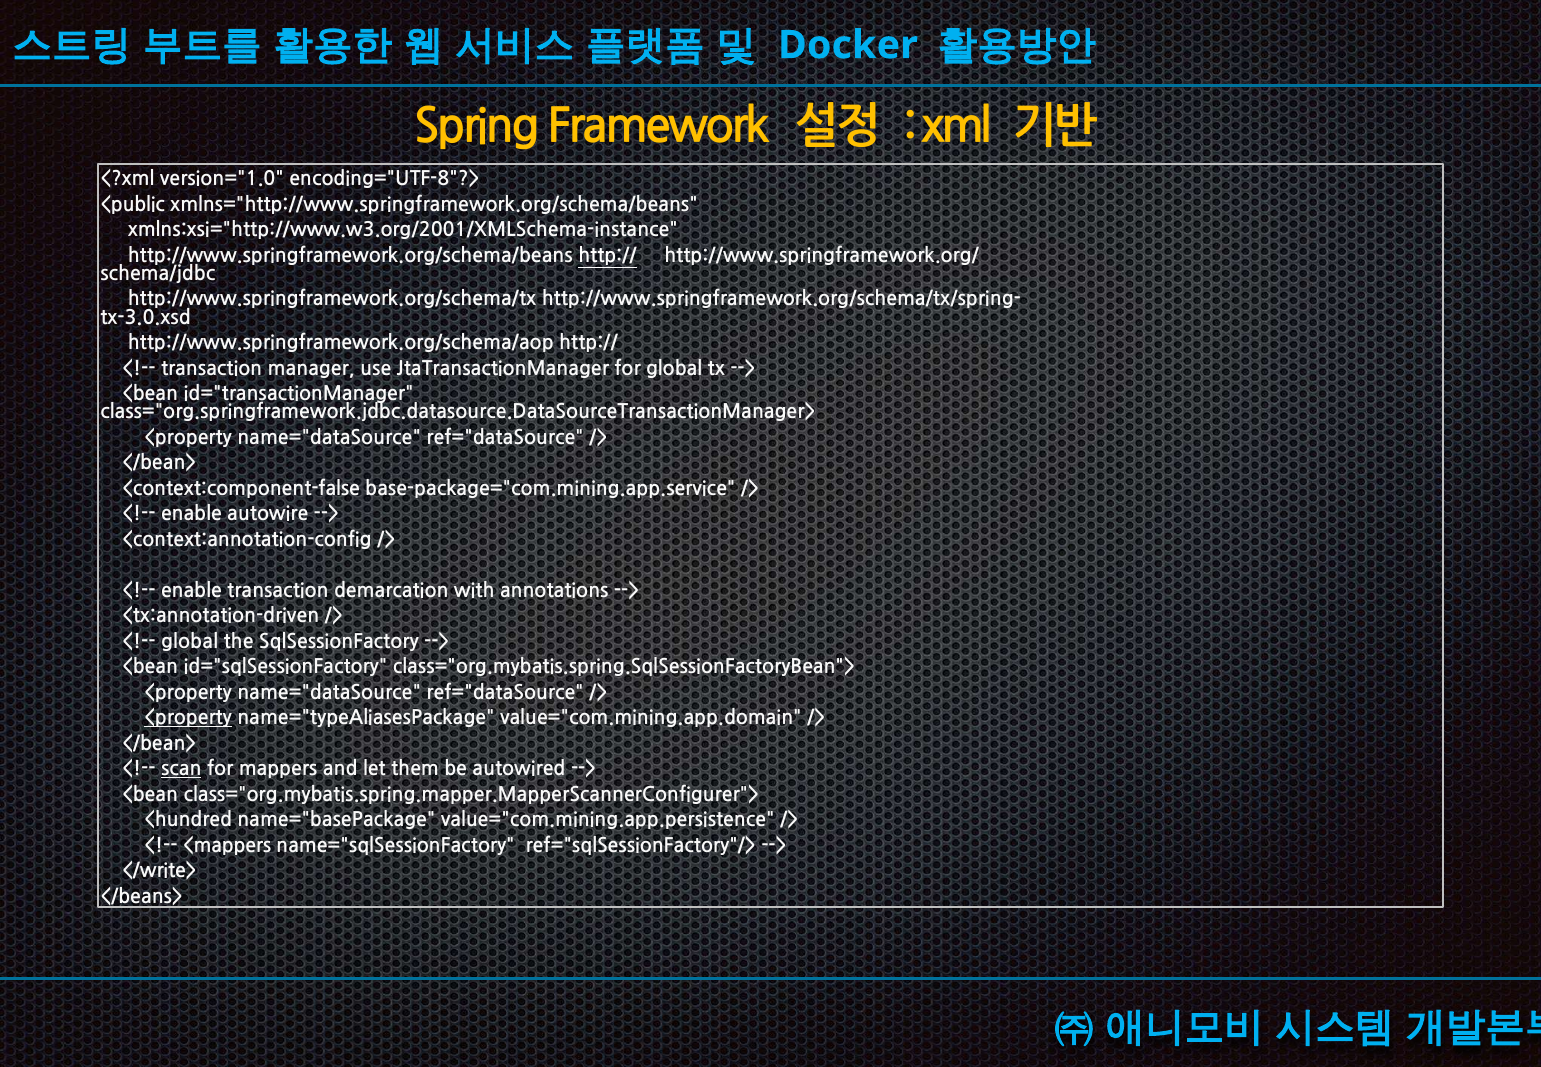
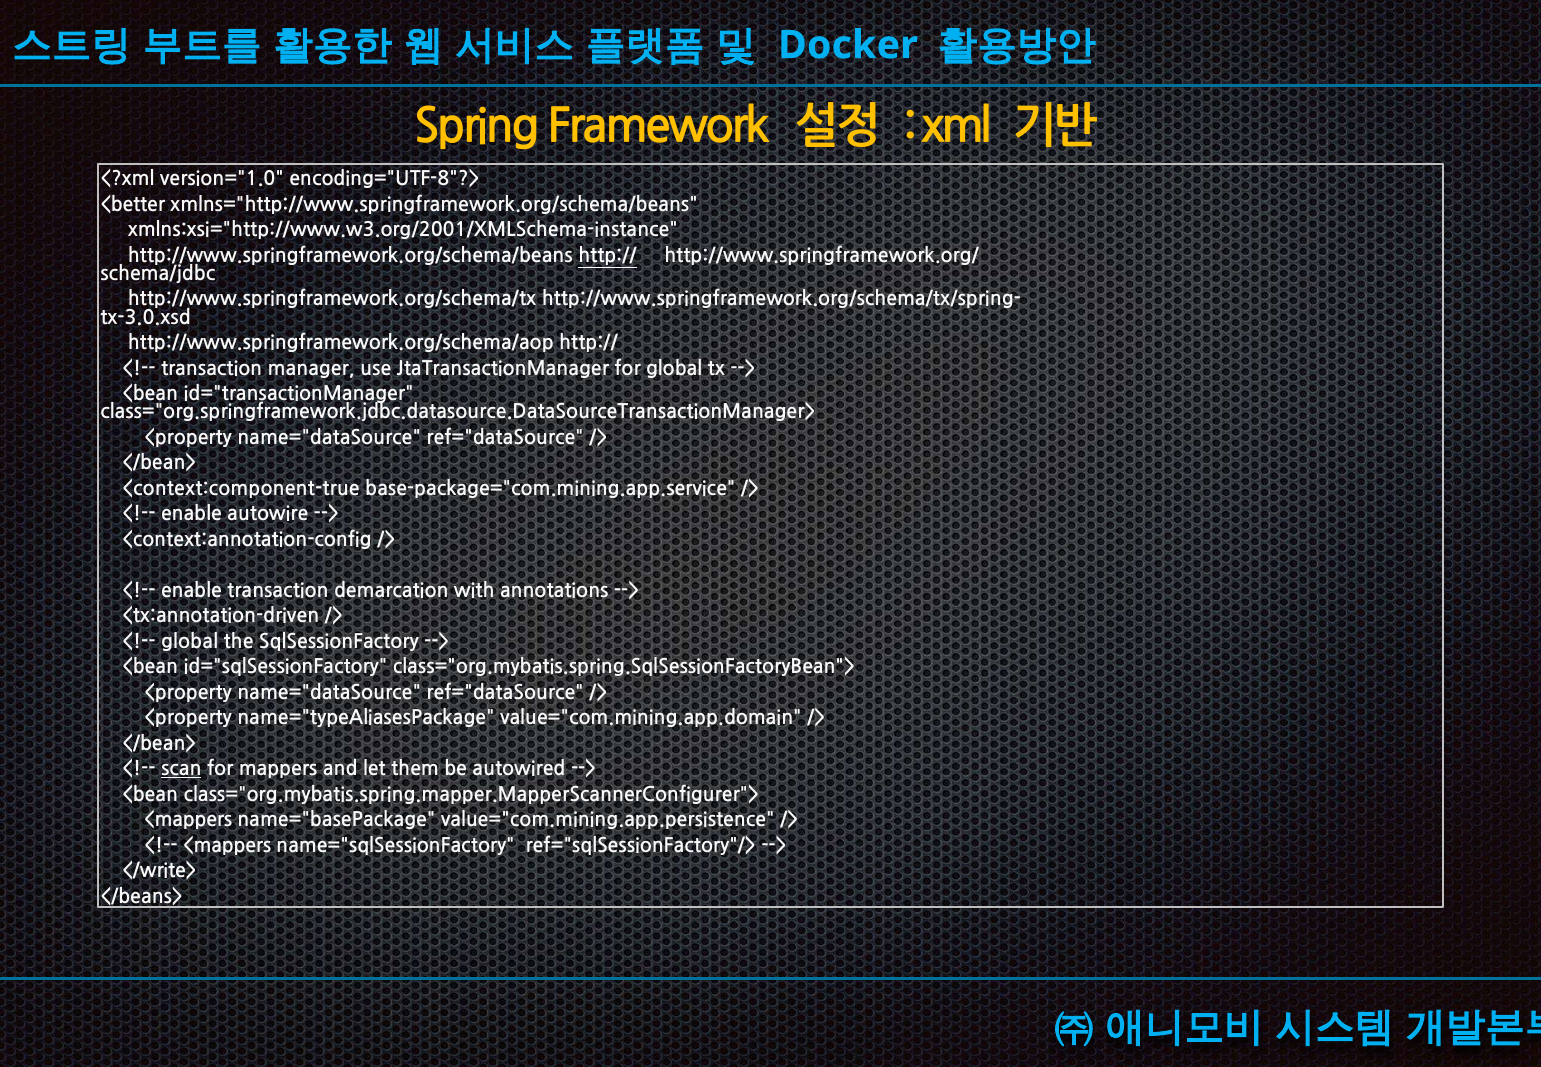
<public: <public -> <better
<context:component-false: <context:component-false -> <context:component-true
<property at (188, 718) underline: present -> none
<hundred at (188, 820): <hundred -> <mappers
